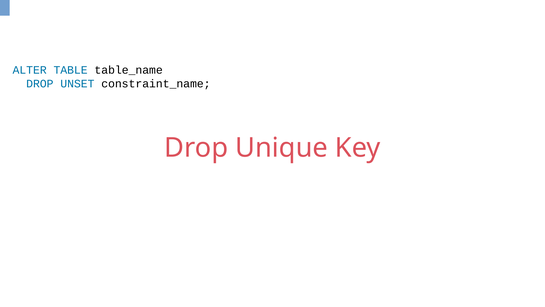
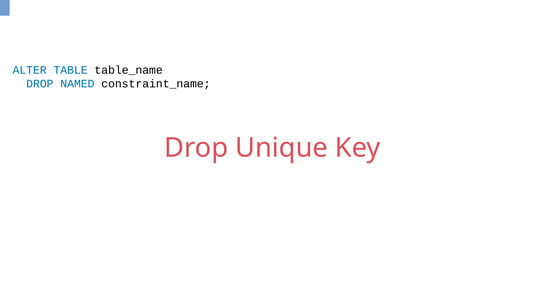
UNSET: UNSET -> NAMED
